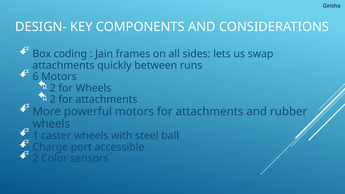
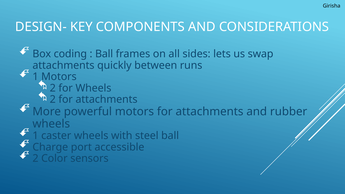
Jain at (104, 54): Jain -> Ball
6 at (35, 77): 6 -> 1
